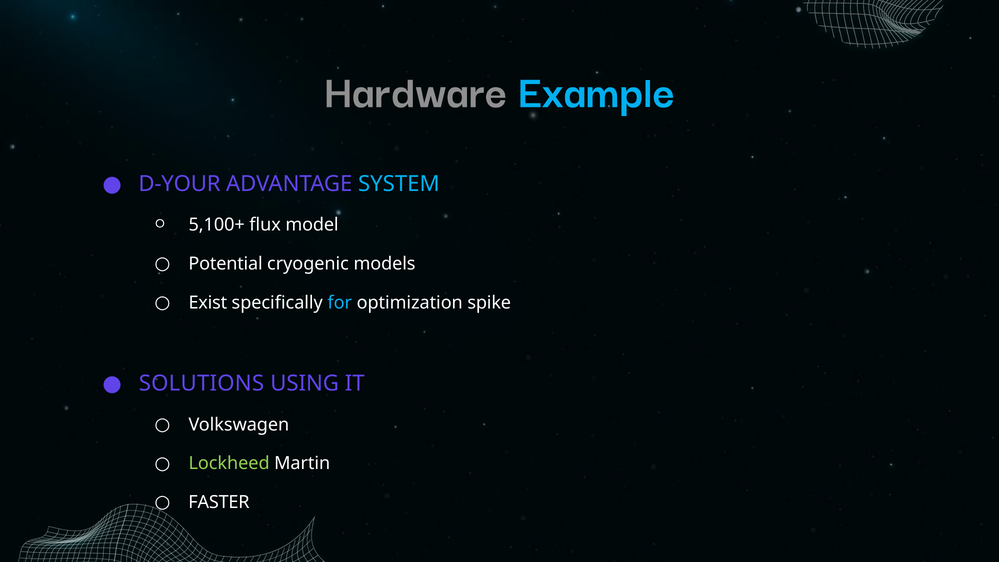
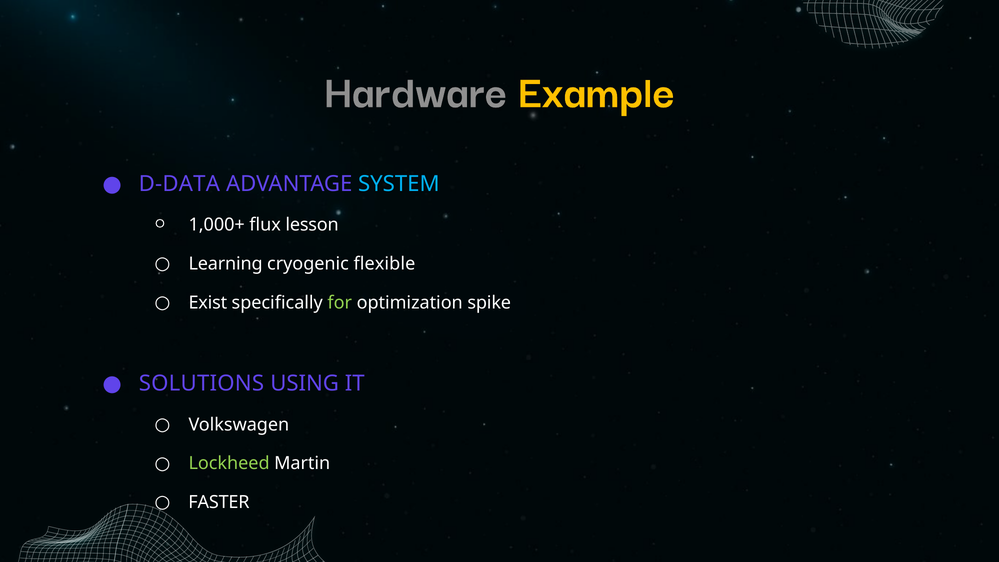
Example colour: light blue -> yellow
D-YOUR: D-YOUR -> D-DATA
5,100+: 5,100+ -> 1,000+
model: model -> lesson
Potential: Potential -> Learning
models: models -> flexible
for colour: light blue -> light green
